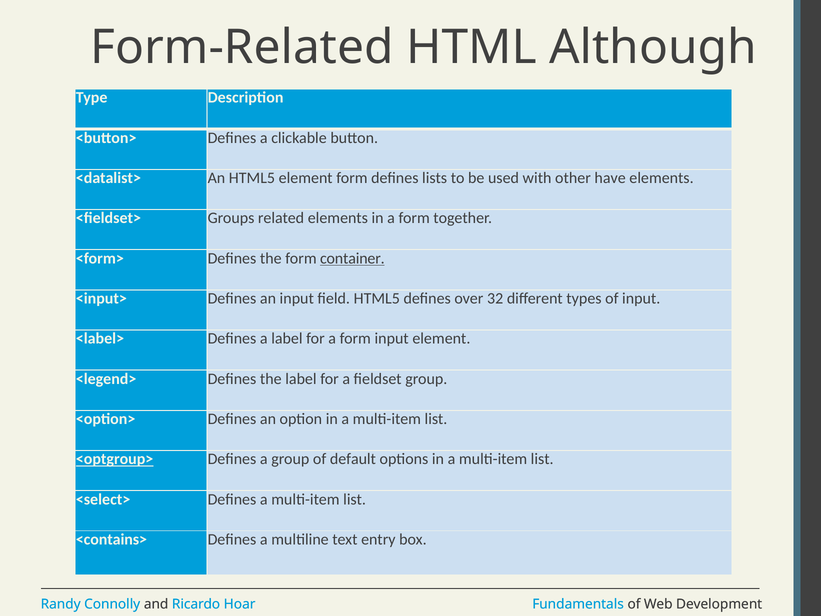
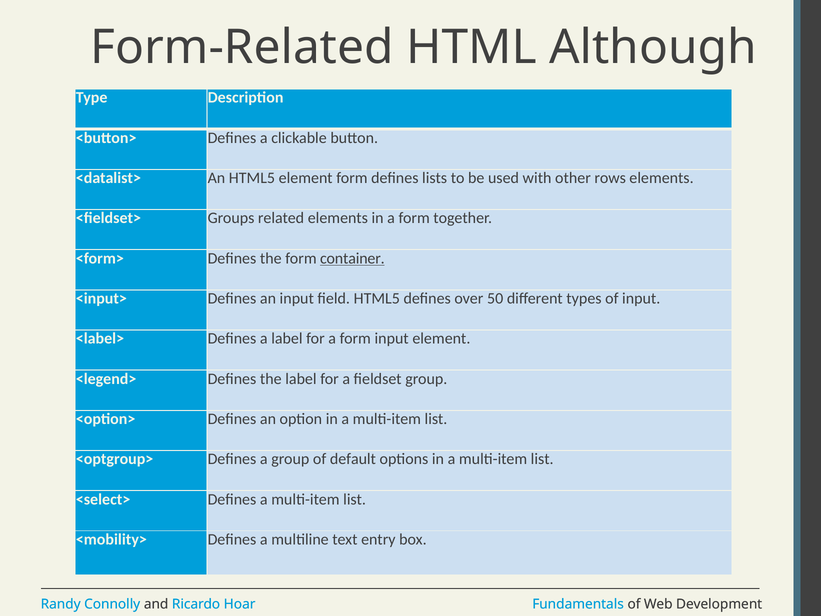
have: have -> rows
32: 32 -> 50
<optgroup> underline: present -> none
<contains>: <contains> -> <mobility>
